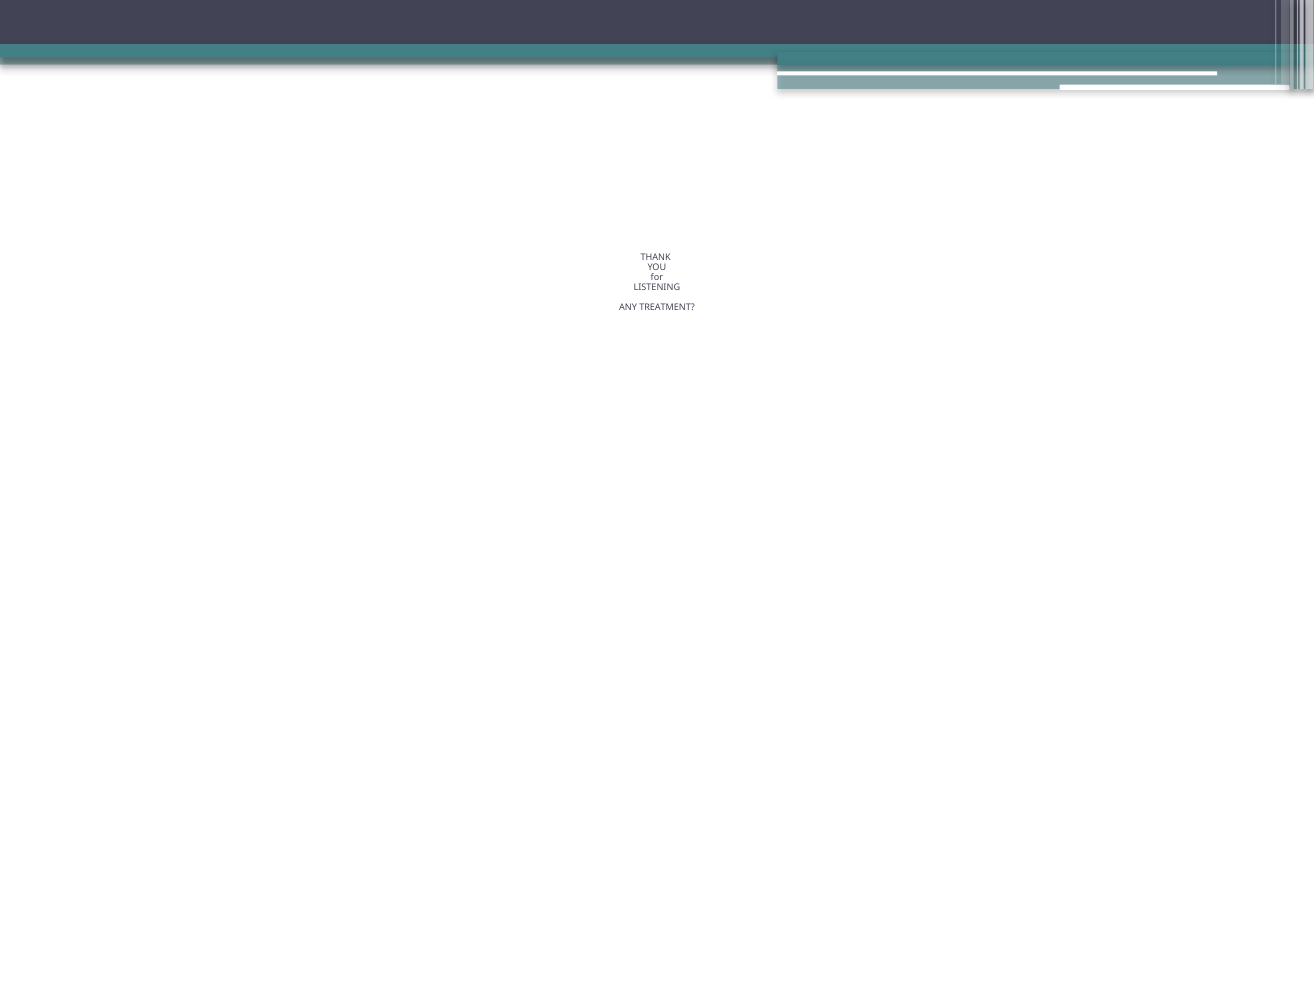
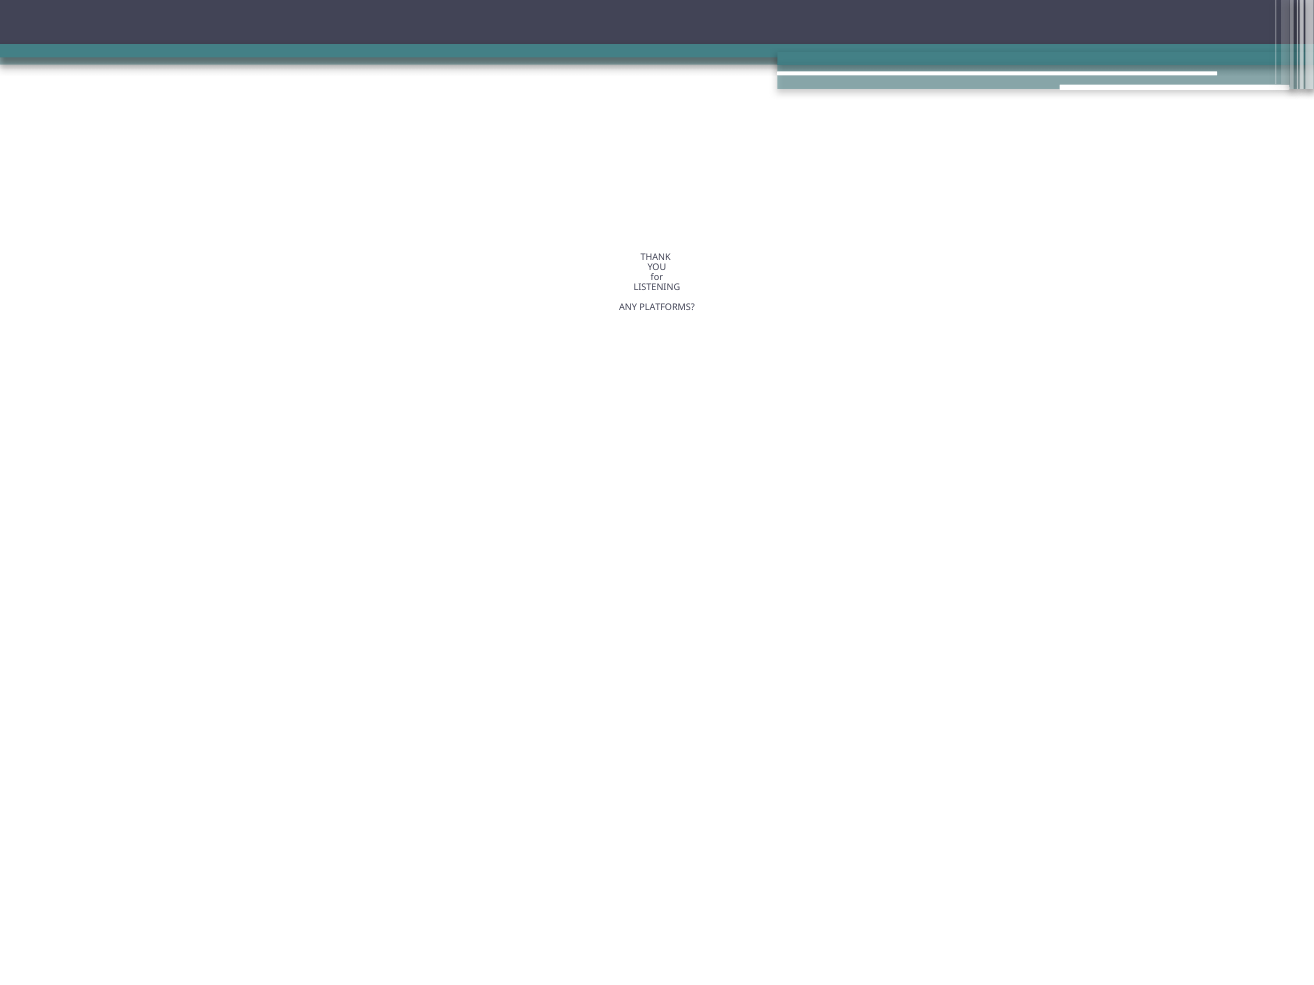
TREATMENT: TREATMENT -> PLATFORMS
